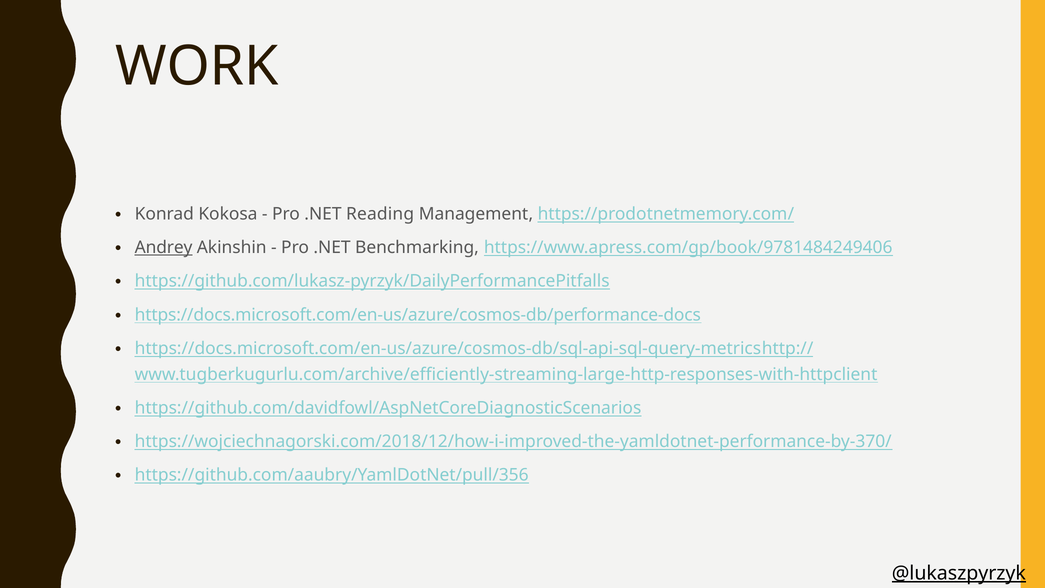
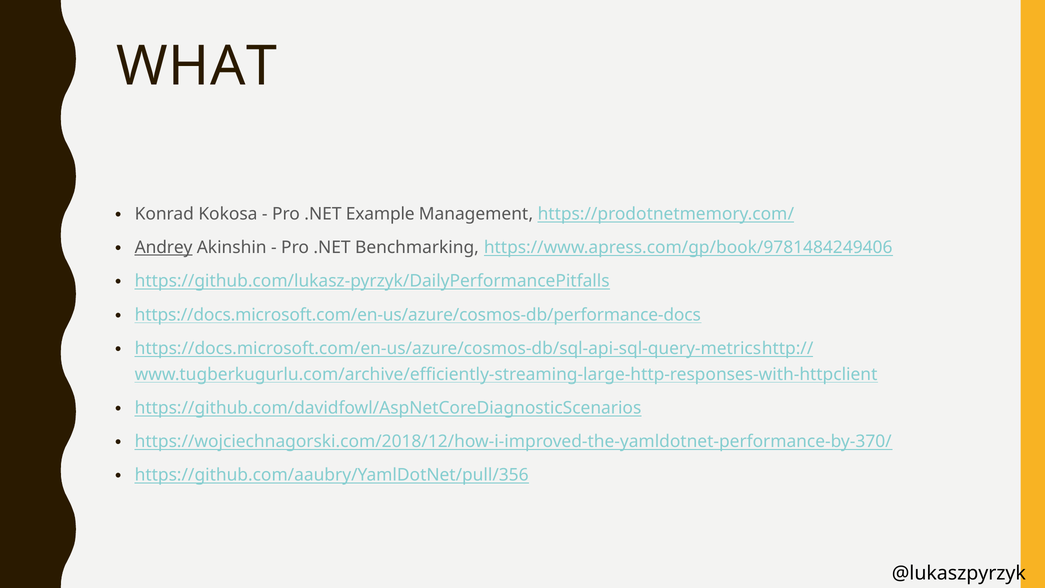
WORK: WORK -> WHAT
Reading: Reading -> Example
@lukaszpyrzyk underline: present -> none
